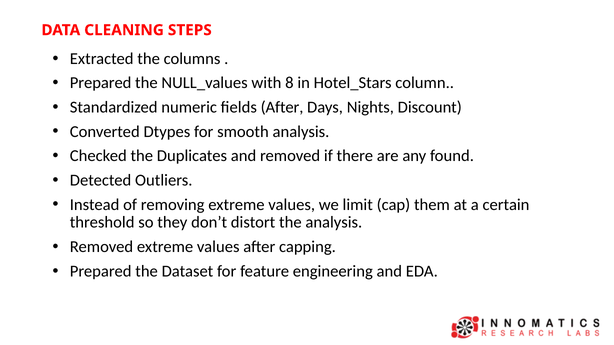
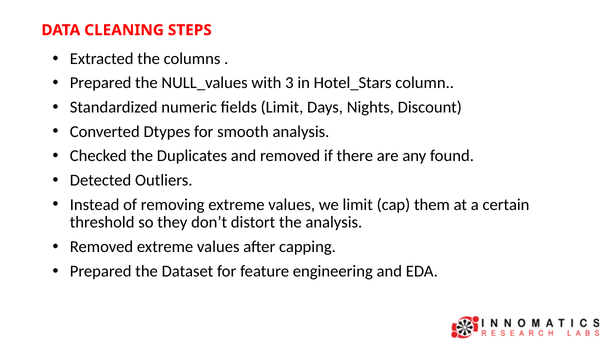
8: 8 -> 3
fields After: After -> Limit
